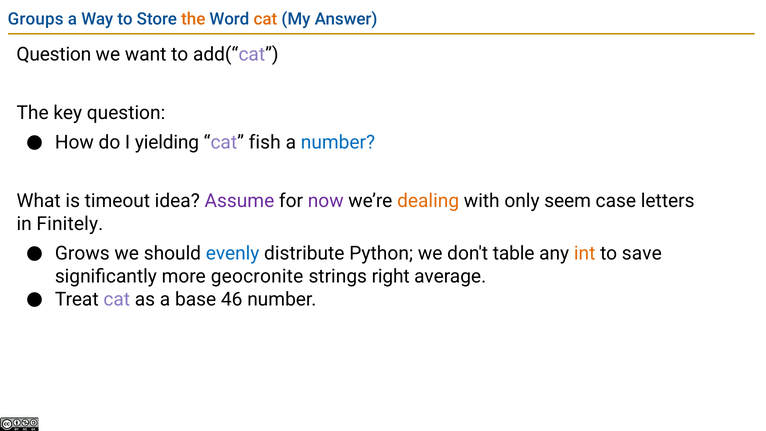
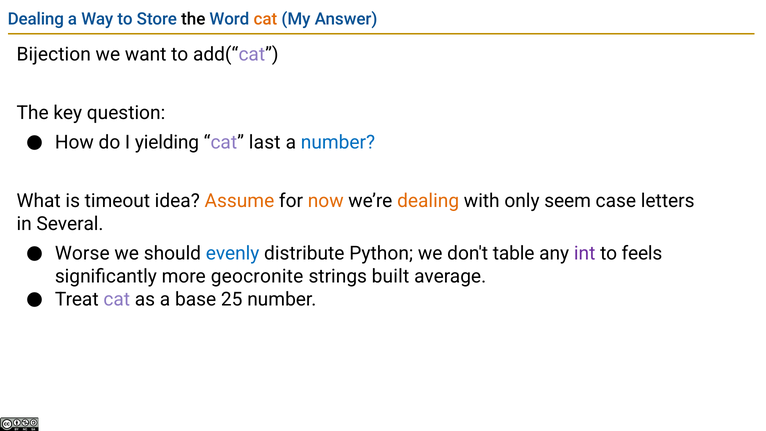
Groups at (36, 19): Groups -> Dealing
the at (193, 19) colour: orange -> black
Question at (54, 54): Question -> Bijection
fish: fish -> last
Assume colour: purple -> orange
now colour: purple -> orange
Finitely: Finitely -> Several
Grows: Grows -> Worse
int colour: orange -> purple
save: save -> feels
right: right -> built
46: 46 -> 25
